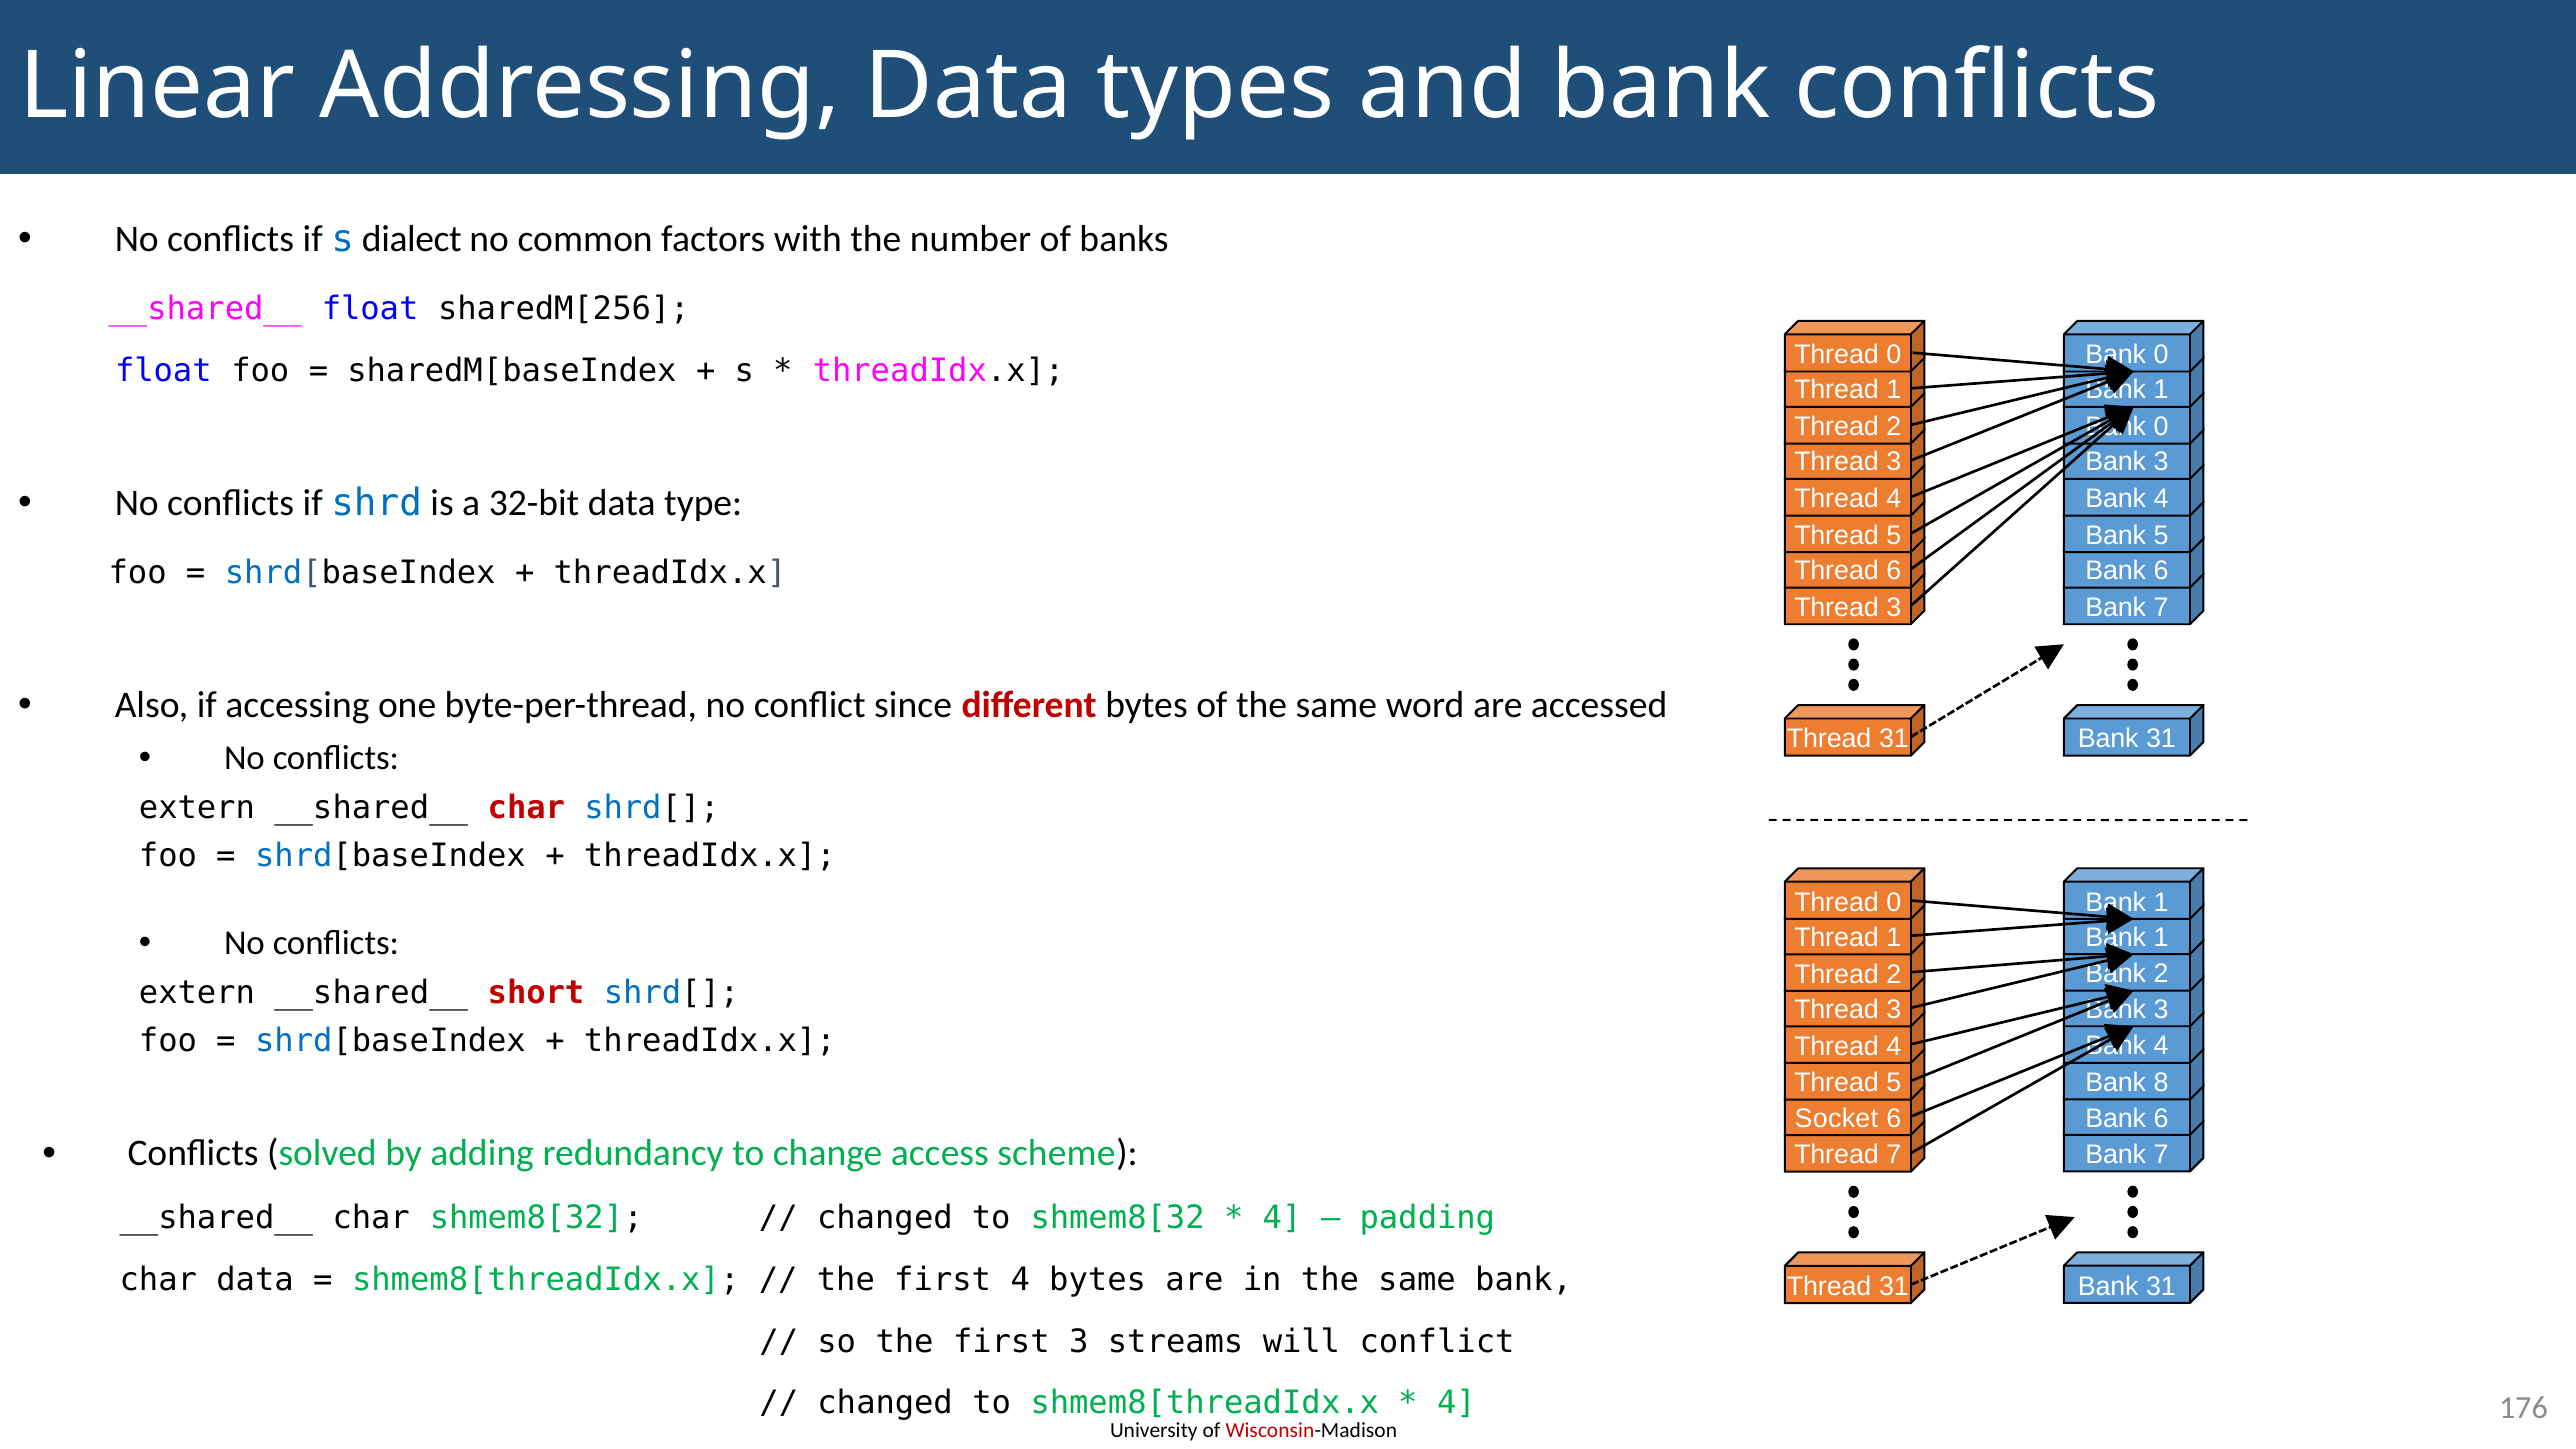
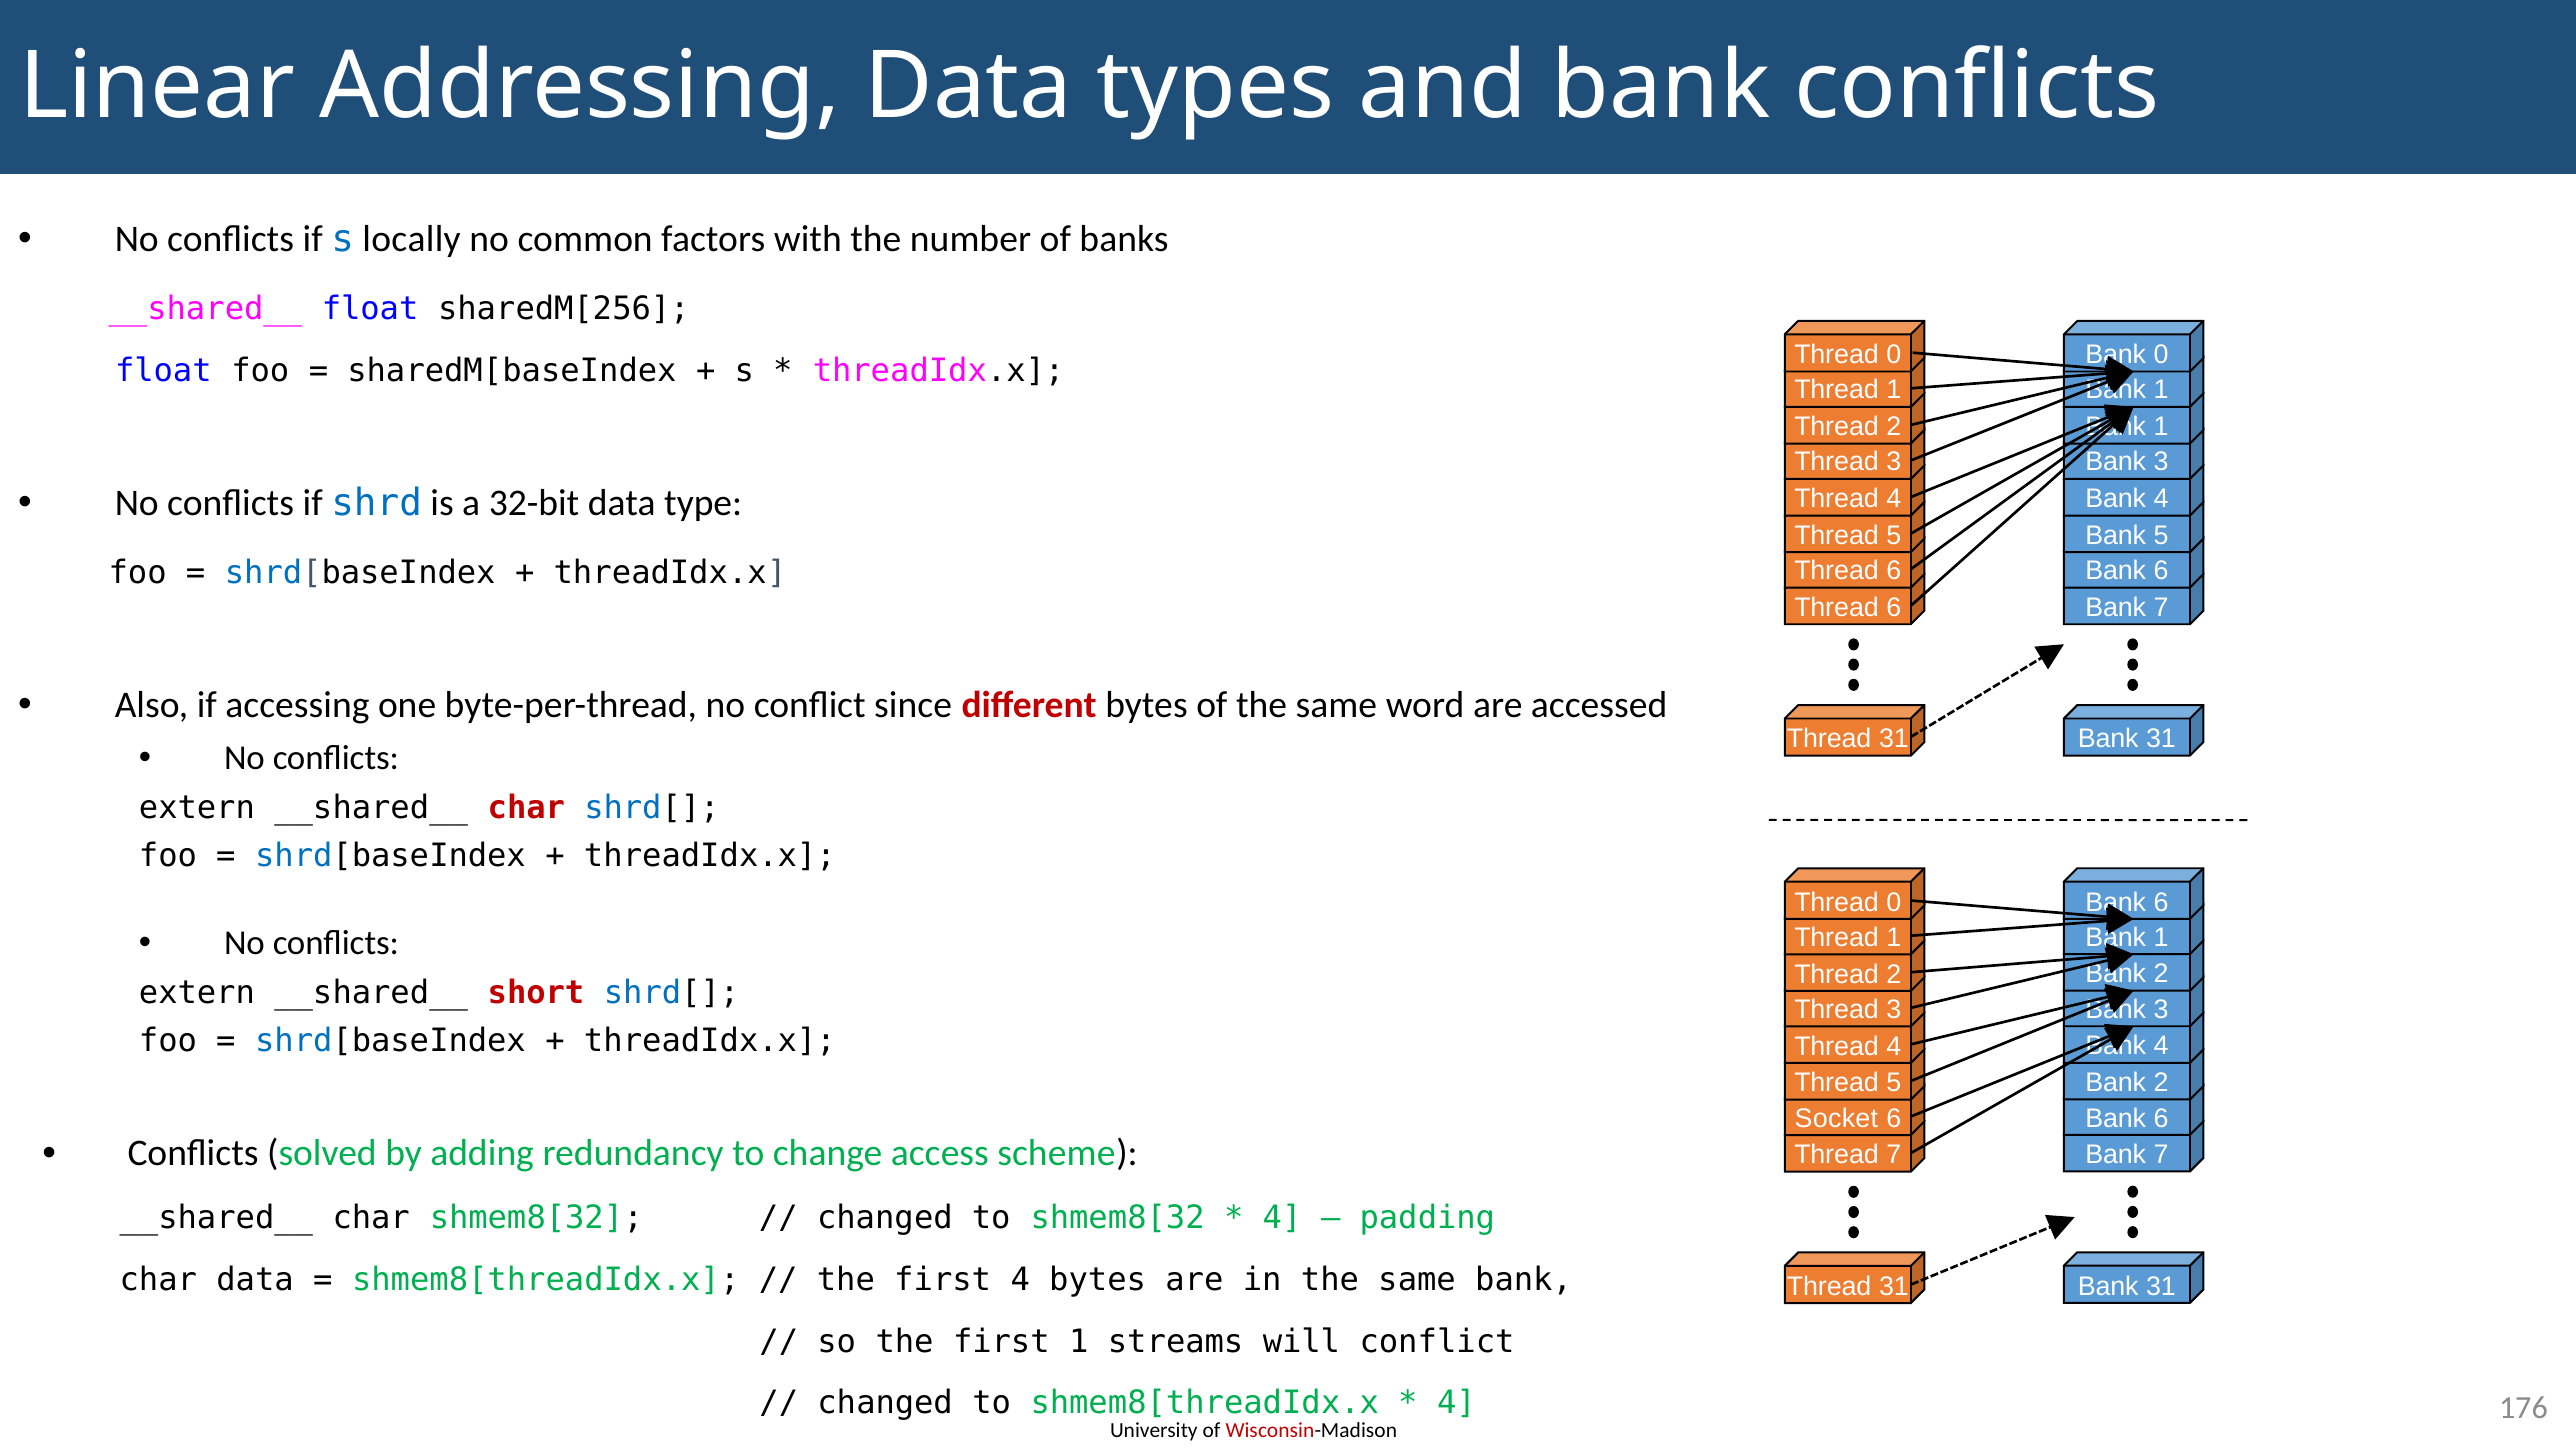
dialect: dialect -> locally
0 at (2161, 427): 0 -> 1
3 at (1894, 607): 3 -> 6
1 at (2161, 902): 1 -> 6
8 at (2161, 1083): 8 -> 2
first 3: 3 -> 1
